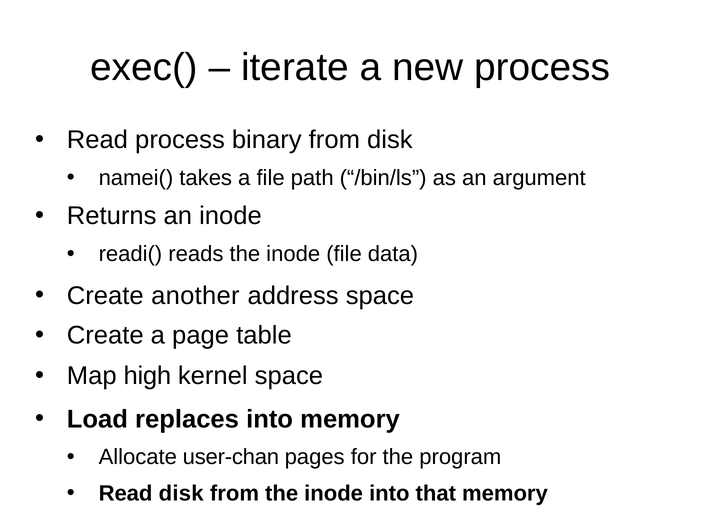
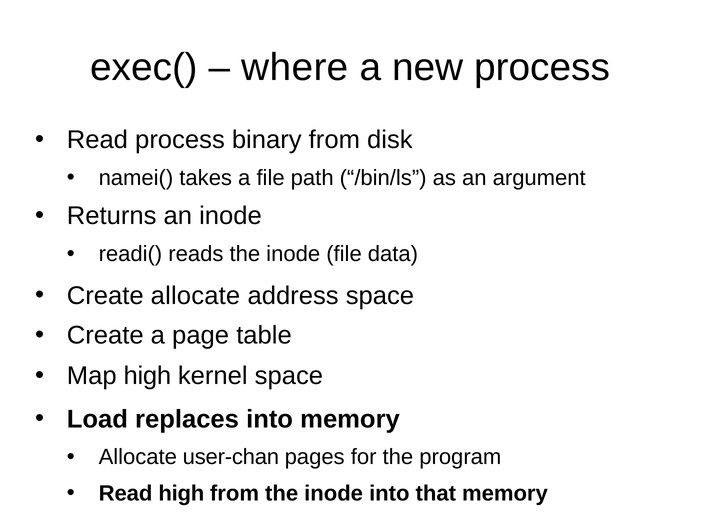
iterate: iterate -> where
Create another: another -> allocate
Read disk: disk -> high
